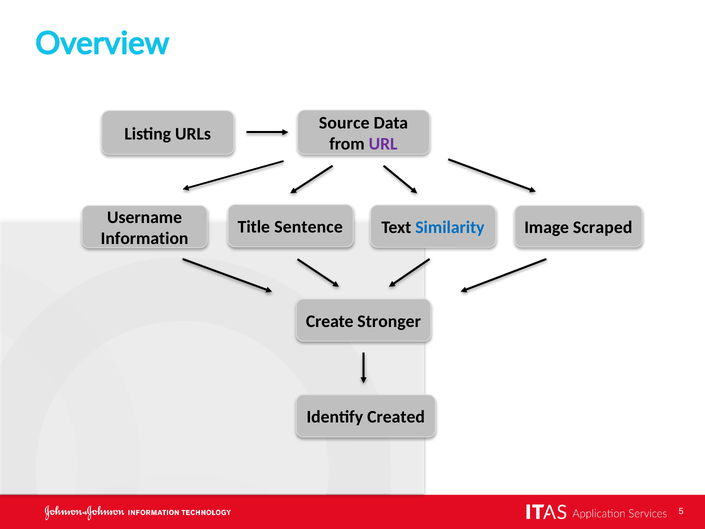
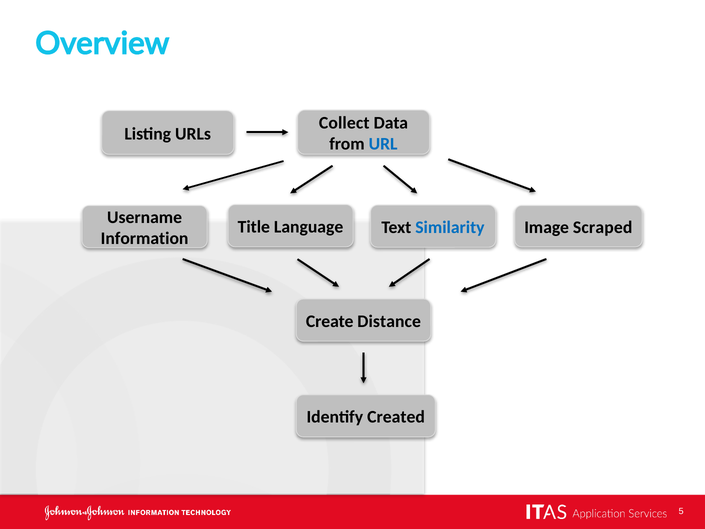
Source: Source -> Collect
URL colour: purple -> blue
Sentence: Sentence -> Language
Stronger: Stronger -> Distance
